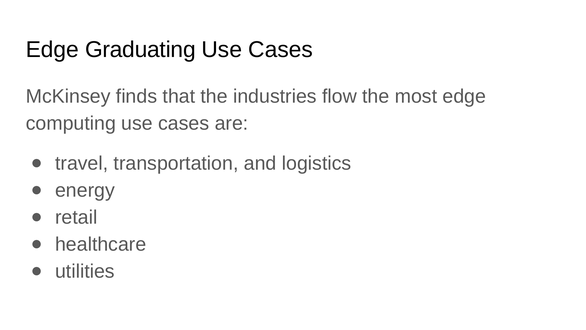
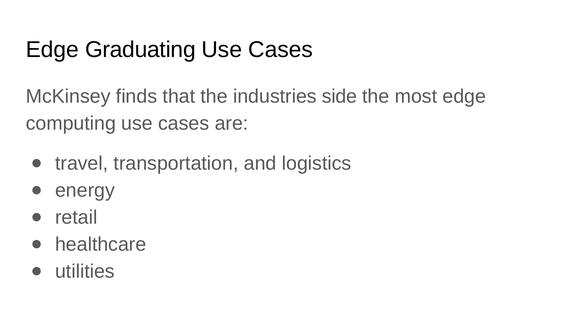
flow: flow -> side
